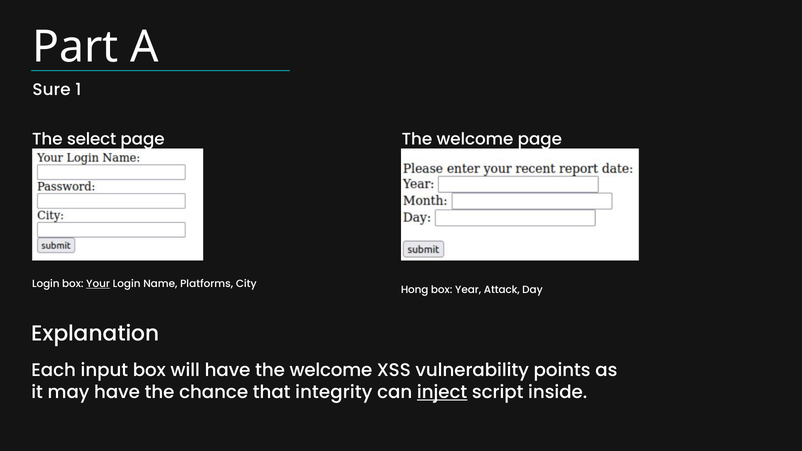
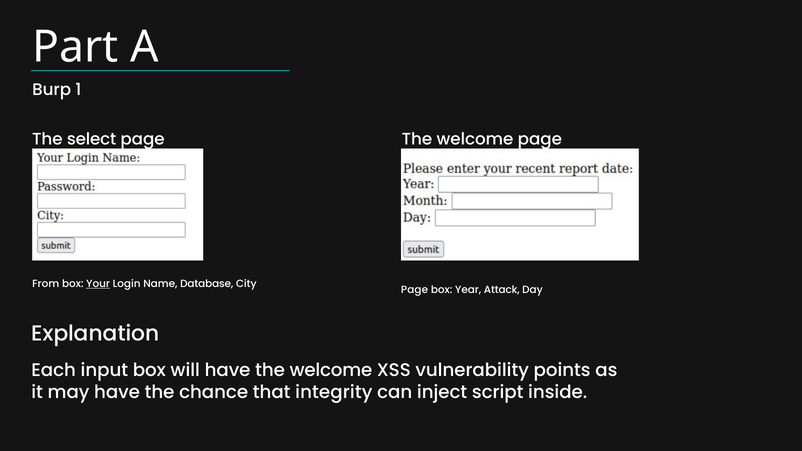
Sure: Sure -> Burp
Login at (46, 284): Login -> From
Platforms: Platforms -> Database
Hong at (415, 290): Hong -> Page
inject underline: present -> none
